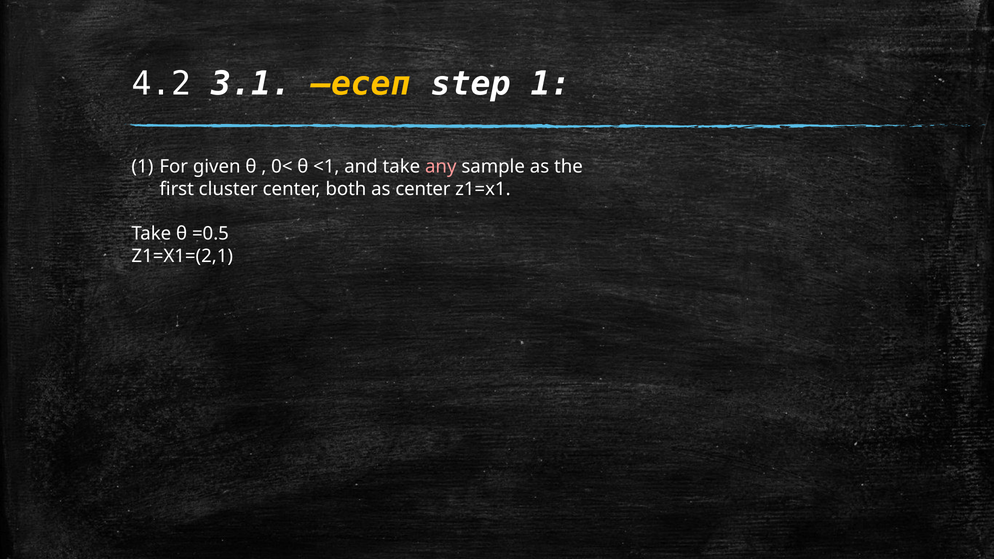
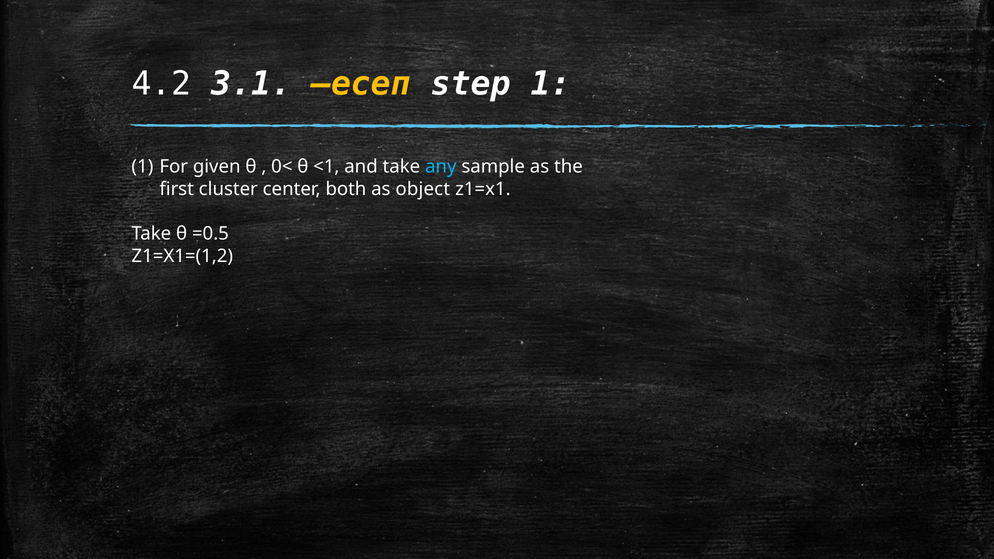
any colour: pink -> light blue
as center: center -> object
Z1=X1=(2,1: Z1=X1=(2,1 -> Z1=X1=(1,2
